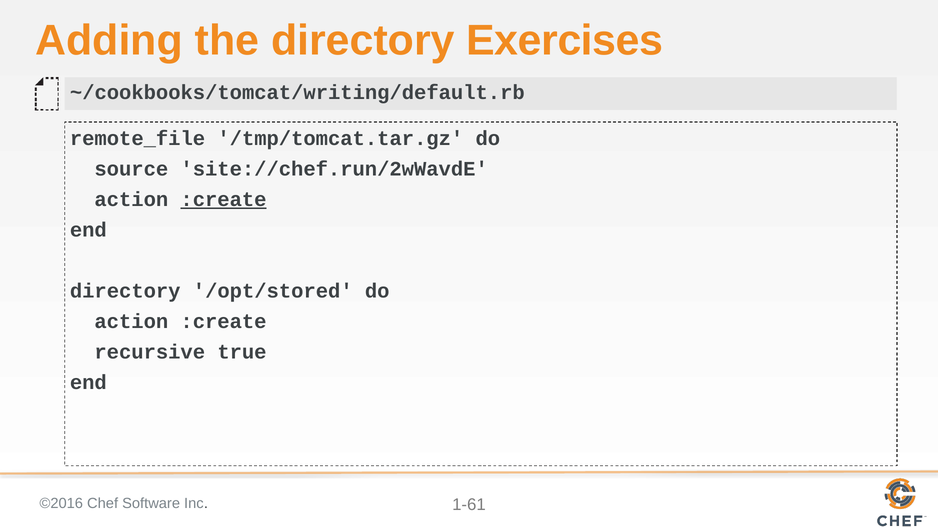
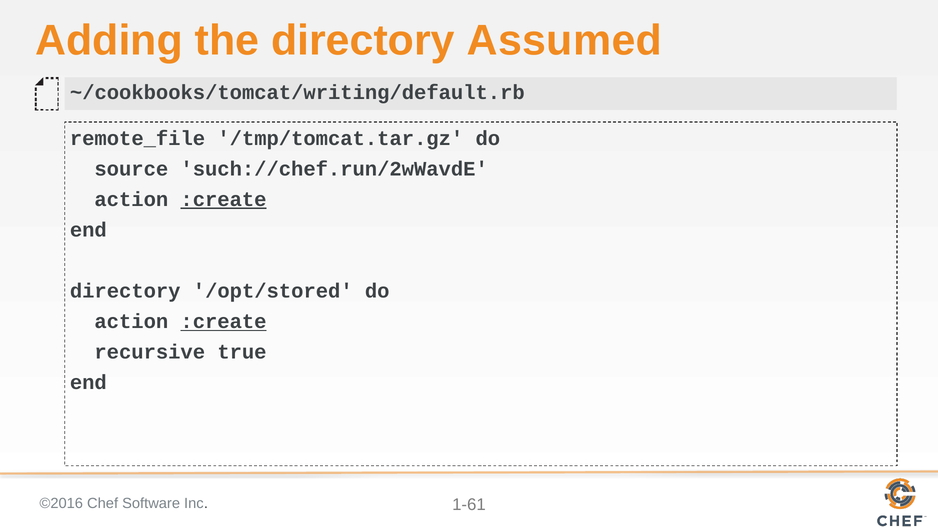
Exercises: Exercises -> Assumed
site://chef.run/2wWavdE: site://chef.run/2wWavdE -> such://chef.run/2wWavdE
:create at (224, 321) underline: none -> present
